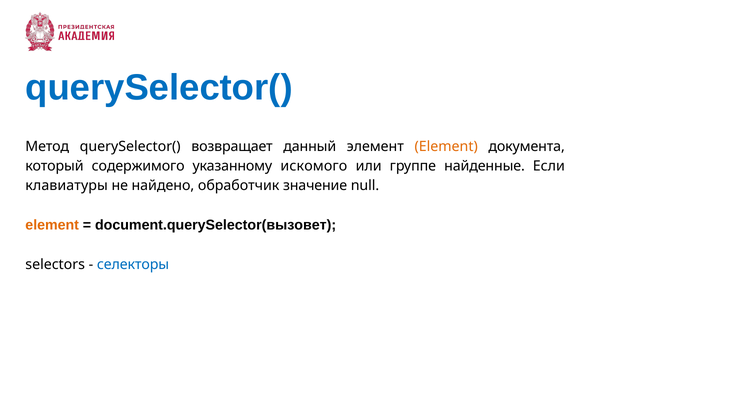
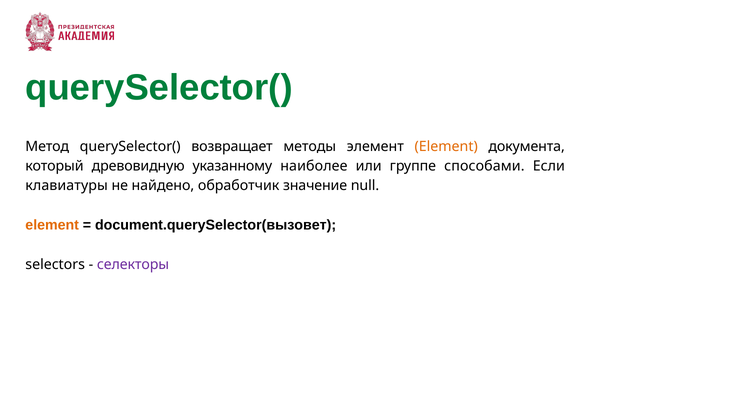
querySelector( at (159, 88) colour: blue -> green
данный: данный -> методы
содержимого: содержимого -> древовидную
искомого: искомого -> наиболее
найденные: найденные -> способами
селекторы colour: blue -> purple
